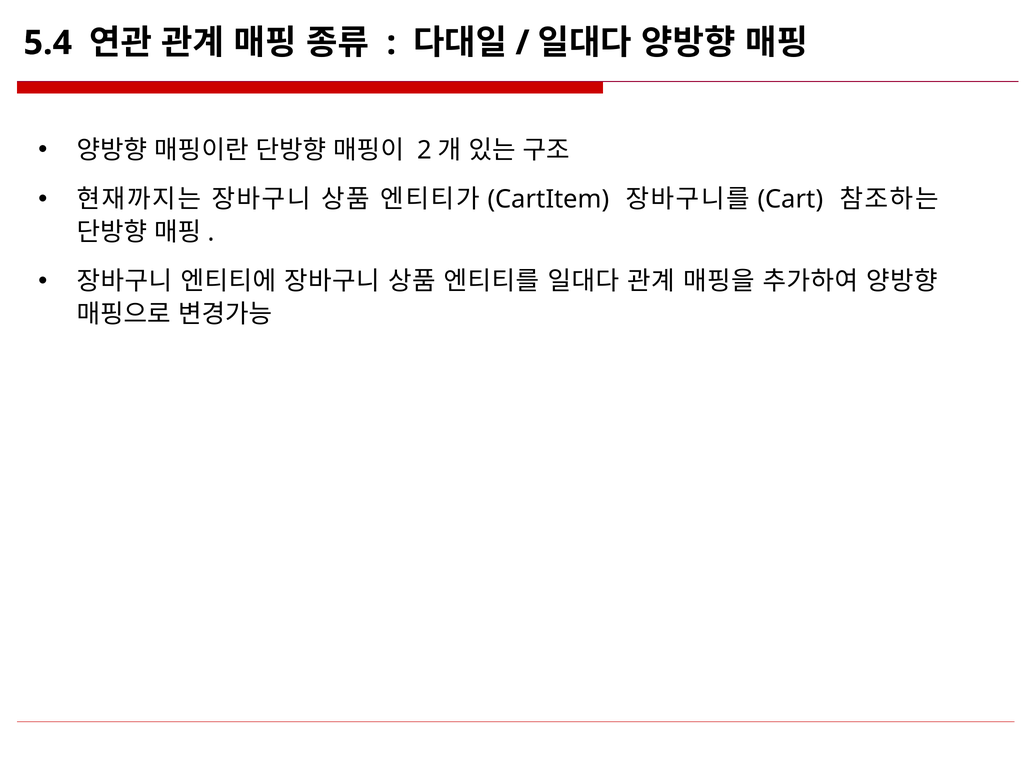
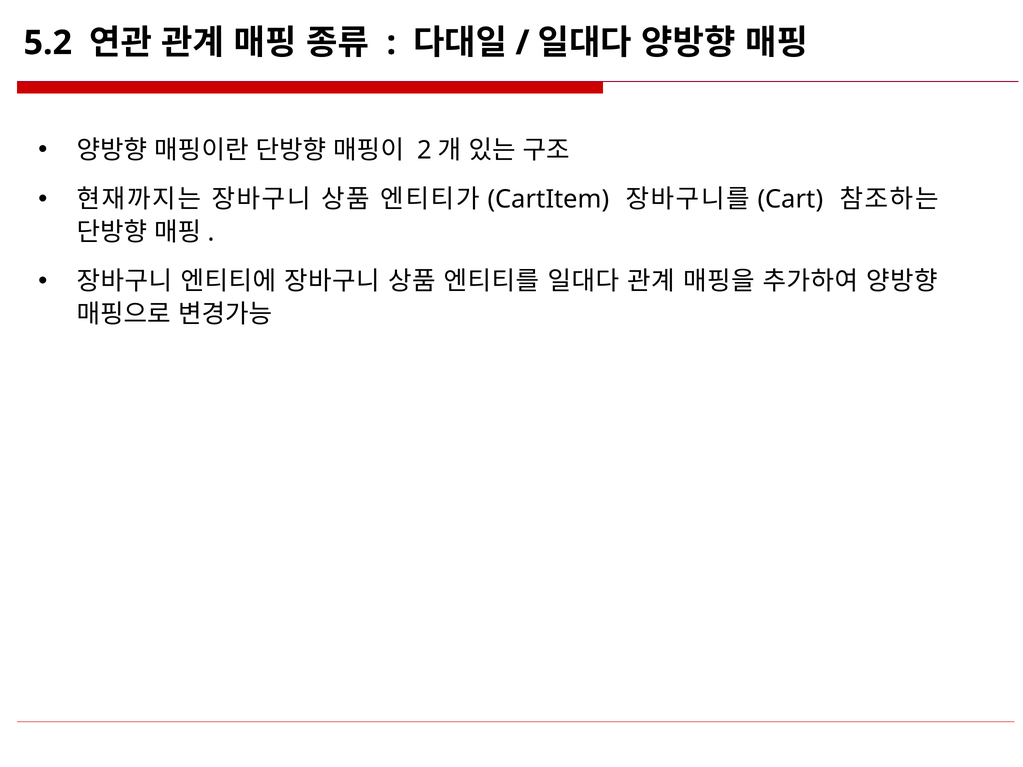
5.4: 5.4 -> 5.2
